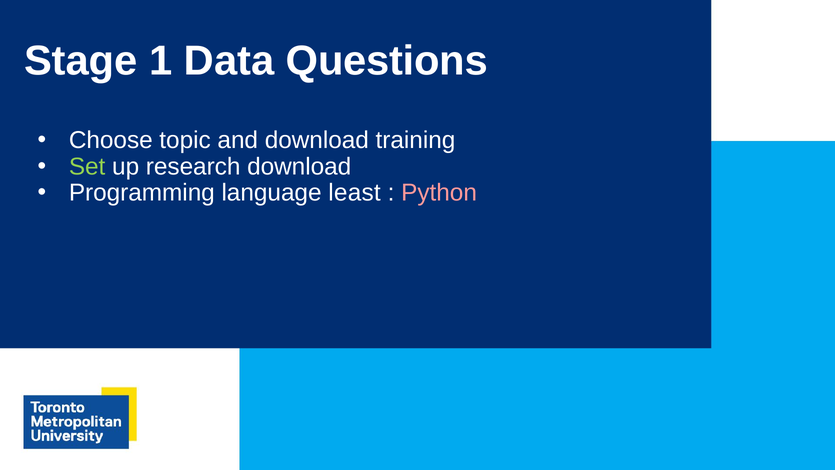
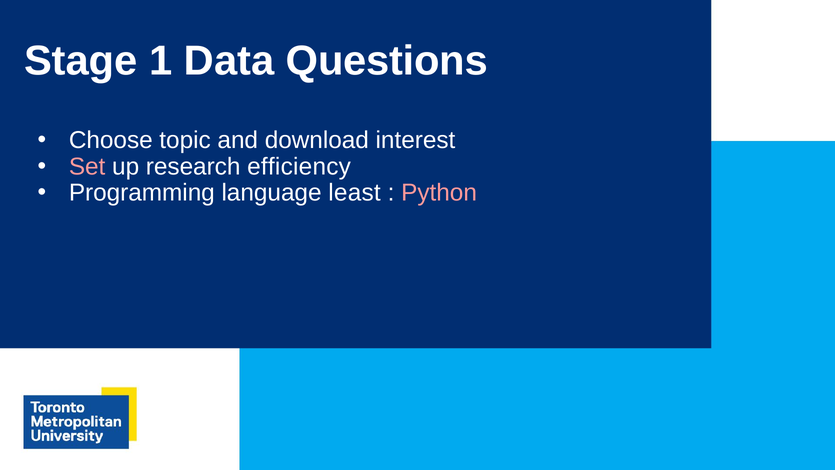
training: training -> interest
Set colour: light green -> pink
research download: download -> efficiency
